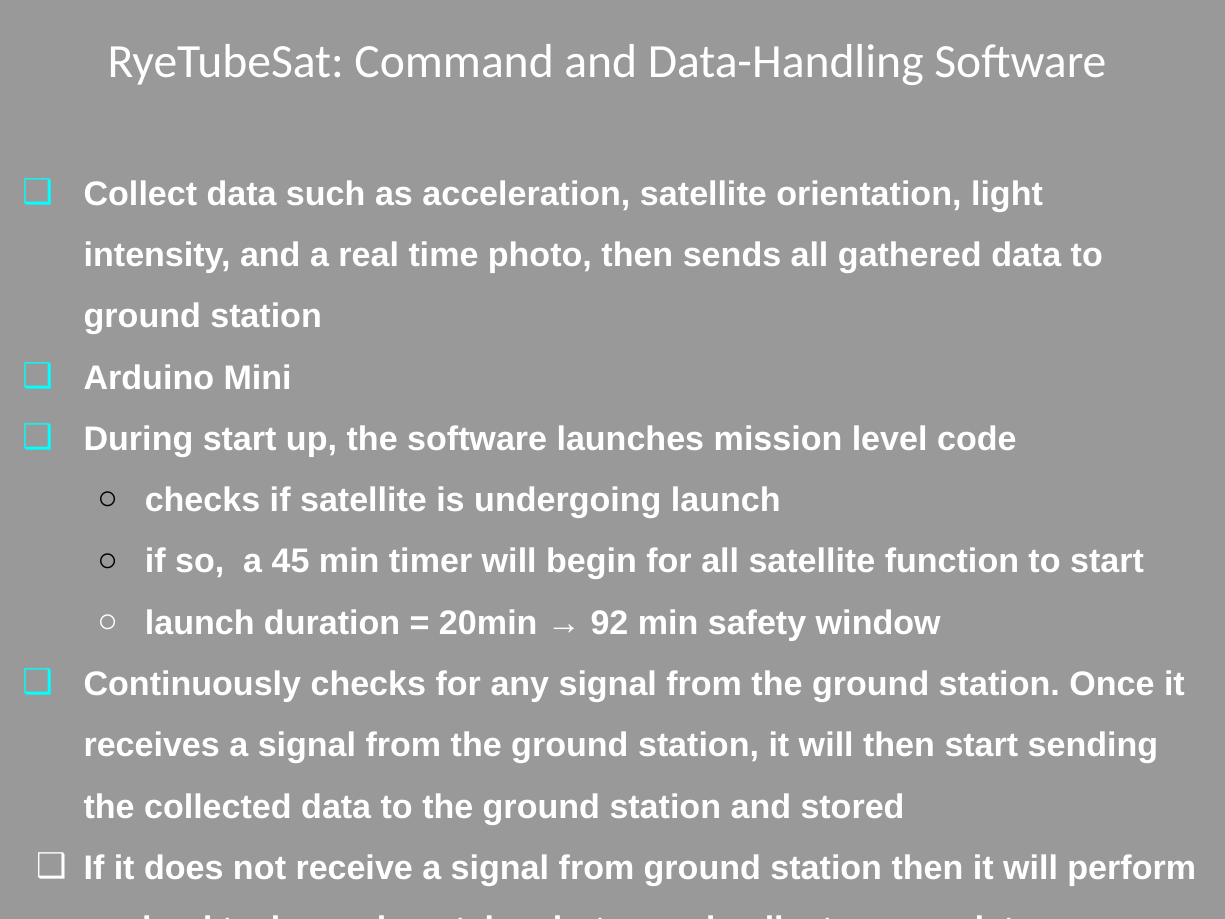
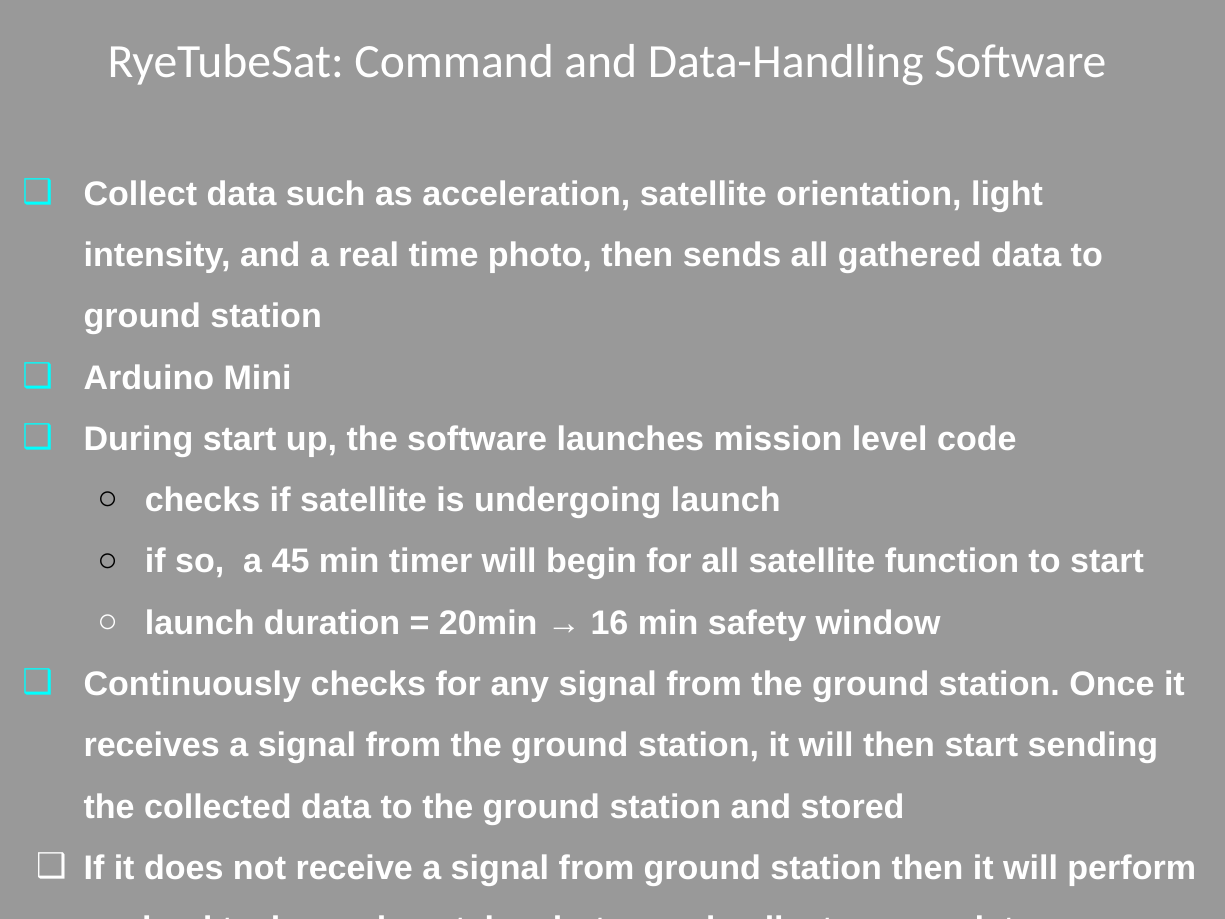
92: 92 -> 16
